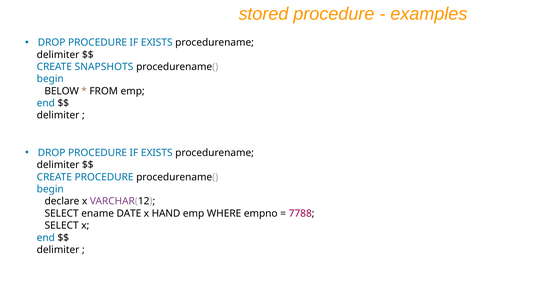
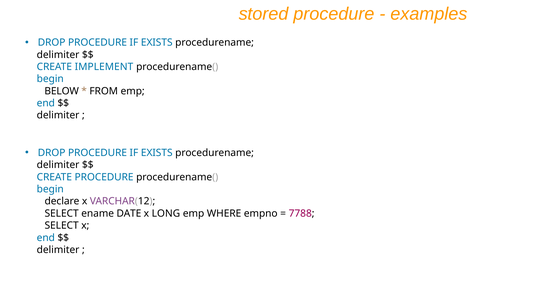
SNAPSHOTS: SNAPSHOTS -> IMPLEMENT
HAND: HAND -> LONG
